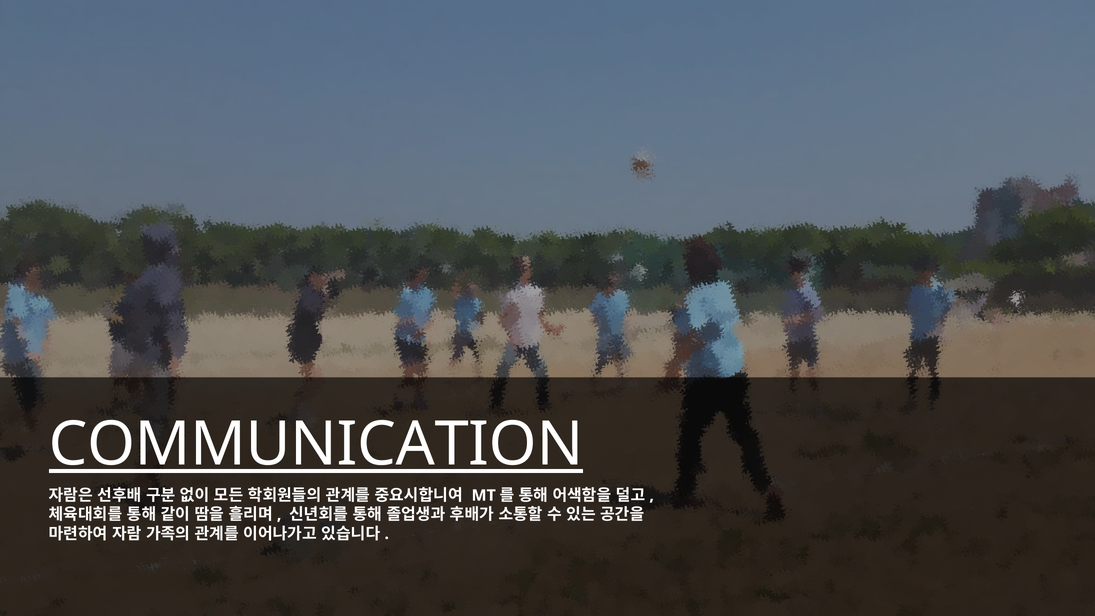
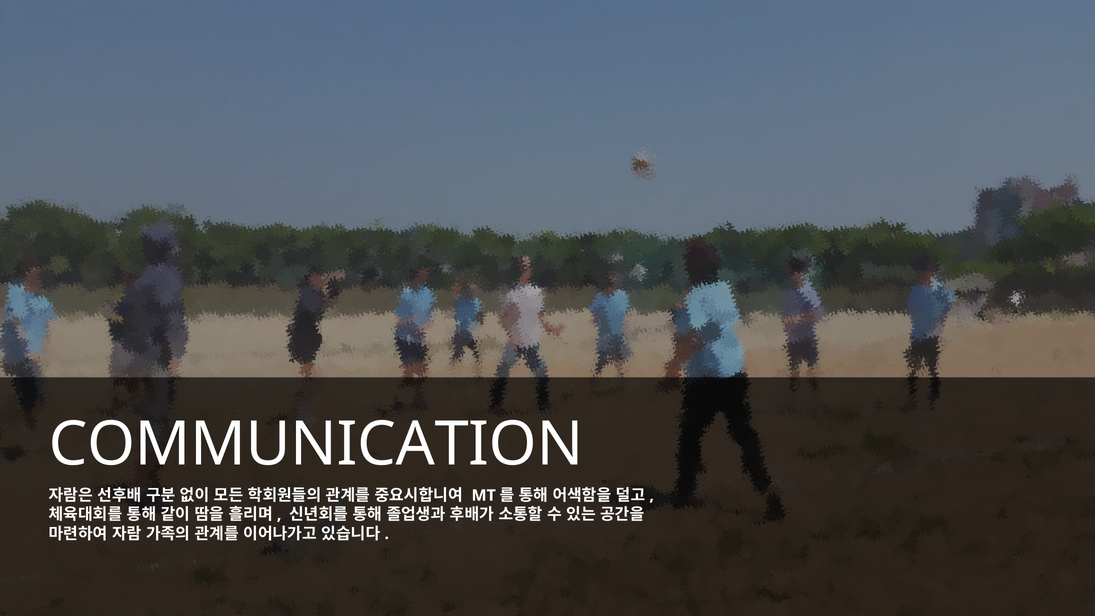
COMMUNICATION underline: present -> none
